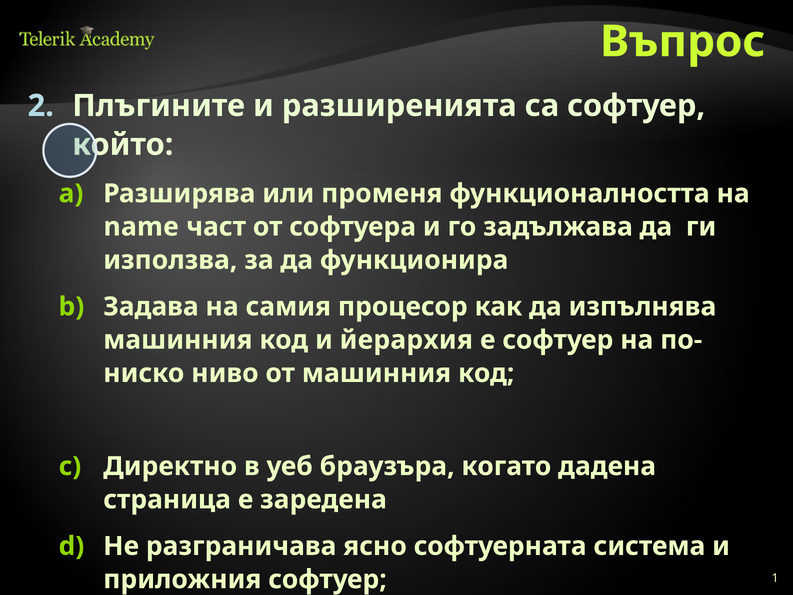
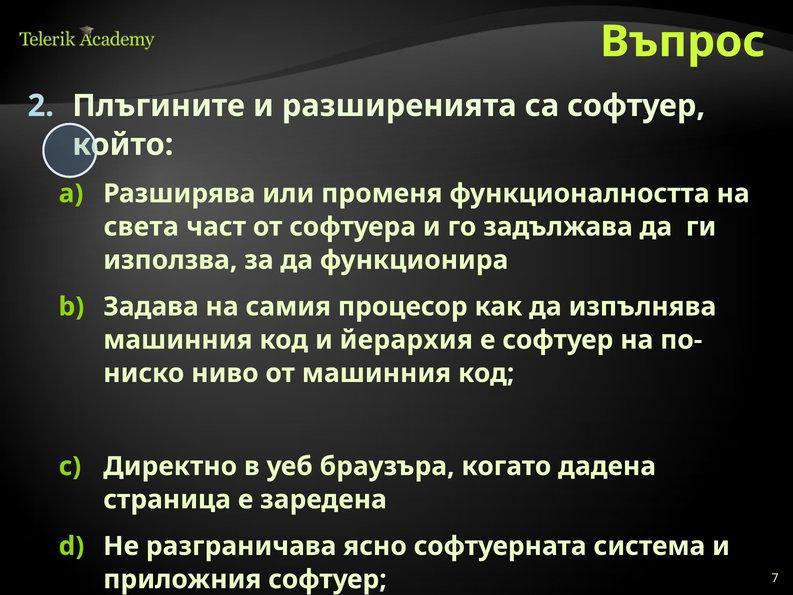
name: name -> света
1: 1 -> 7
